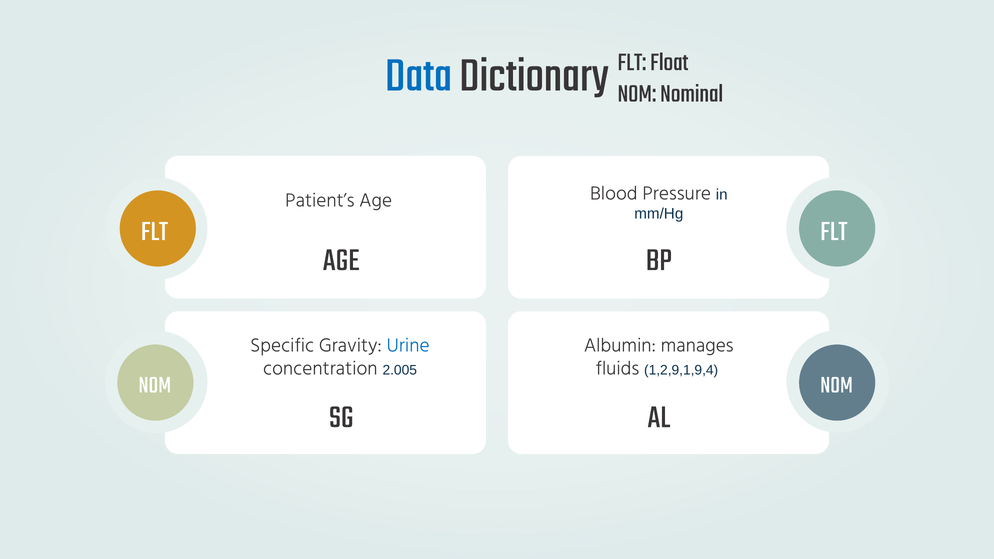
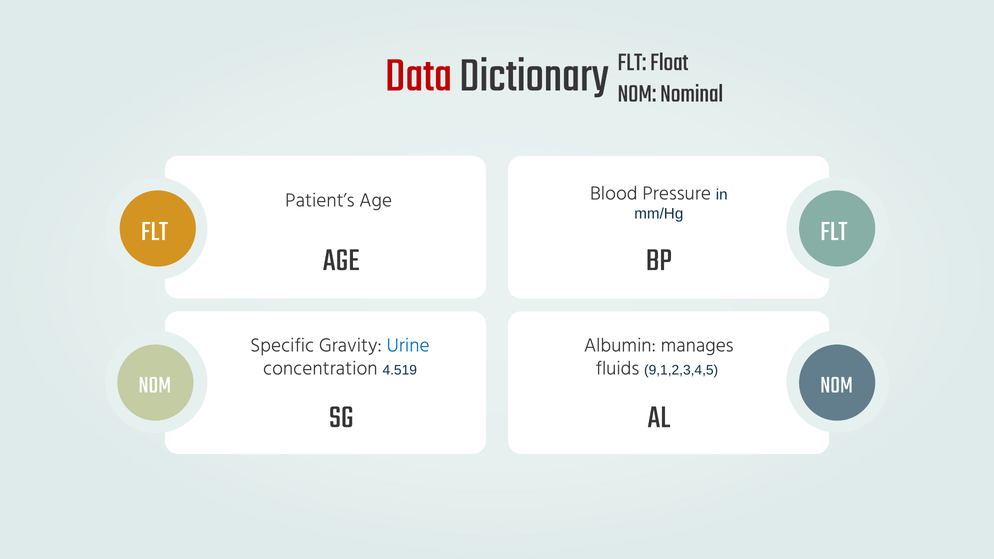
Data colour: blue -> red
2.005: 2.005 -> 4.519
1,2,9,1,9,4: 1,2,9,1,9,4 -> 9,1,2,3,4,5
